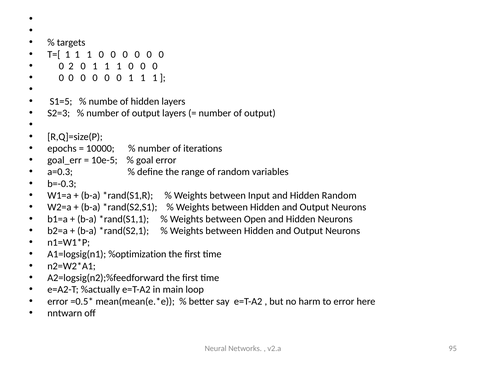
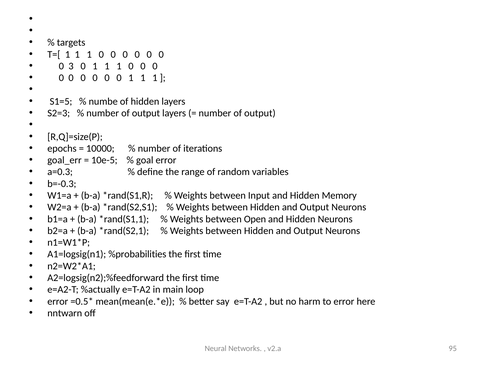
2: 2 -> 3
Hidden Random: Random -> Memory
%optimization: %optimization -> %probabilities
